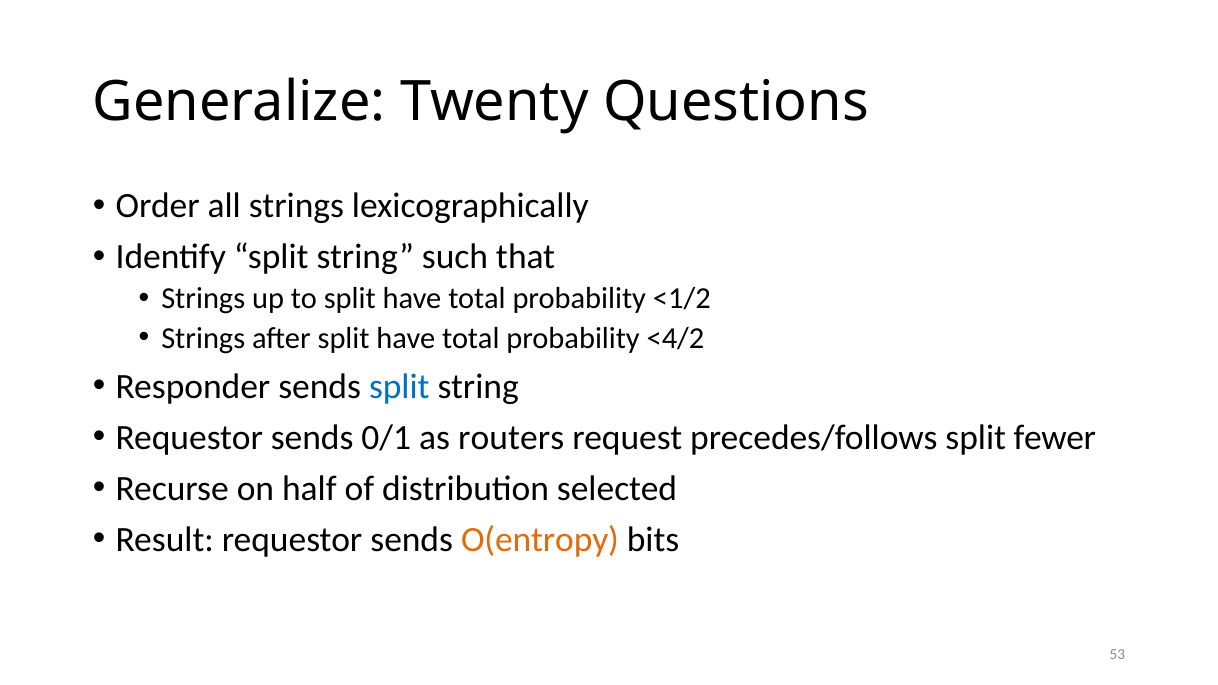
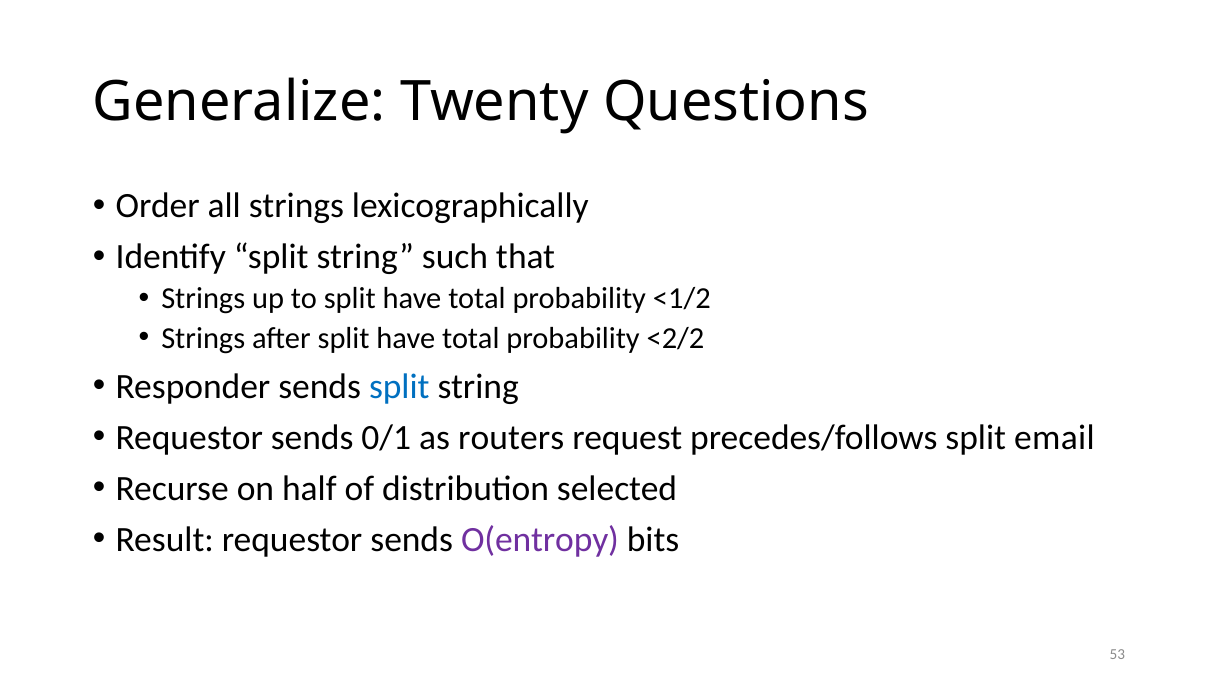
<4/2: <4/2 -> <2/2
fewer: fewer -> email
O(entropy colour: orange -> purple
